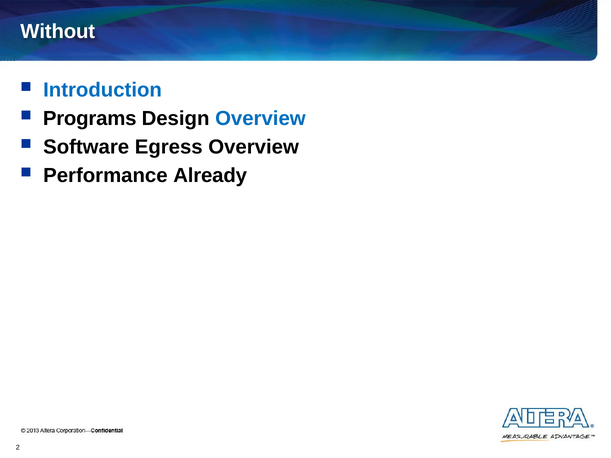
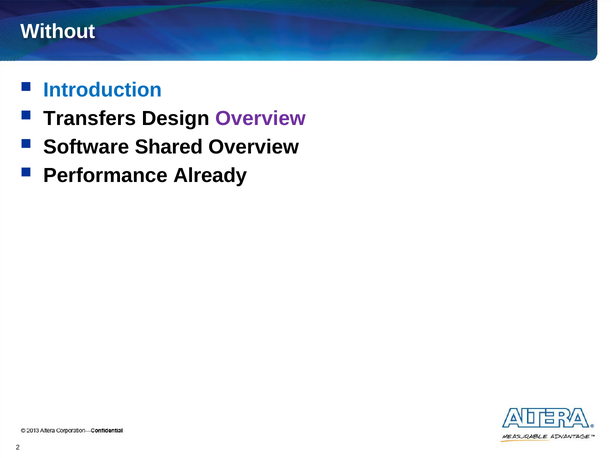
Programs: Programs -> Transfers
Overview at (260, 118) colour: blue -> purple
Egress: Egress -> Shared
